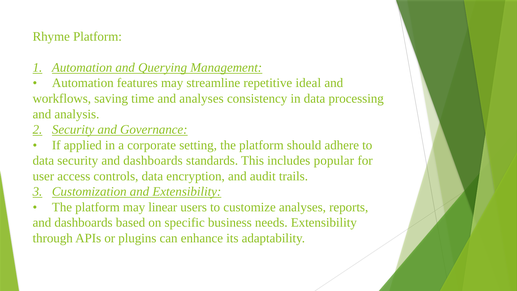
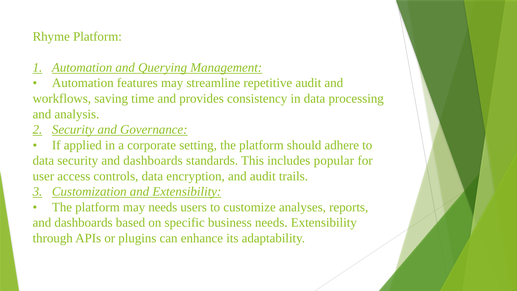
repetitive ideal: ideal -> audit
and analyses: analyses -> provides
may linear: linear -> needs
